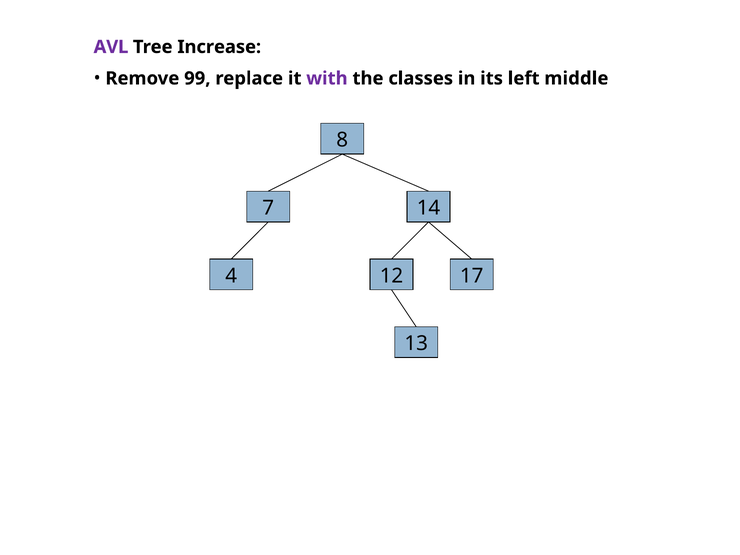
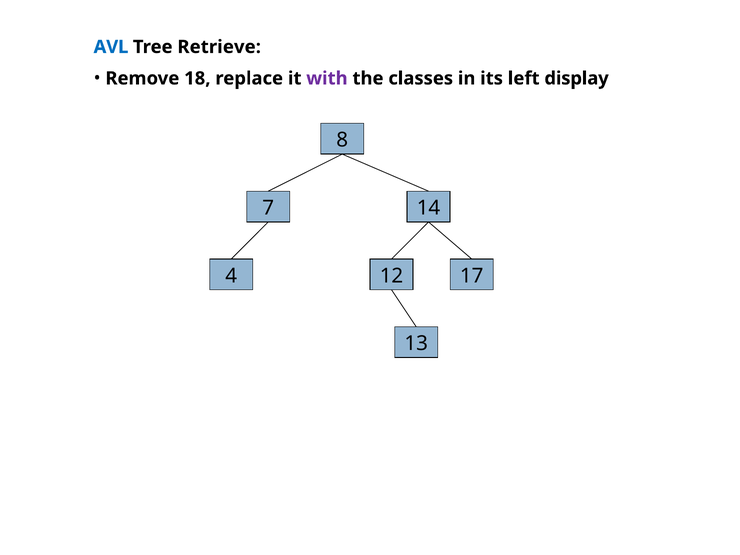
AVL colour: purple -> blue
Increase: Increase -> Retrieve
99: 99 -> 18
middle: middle -> display
